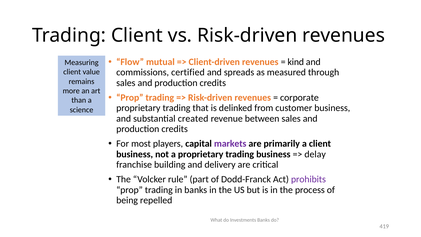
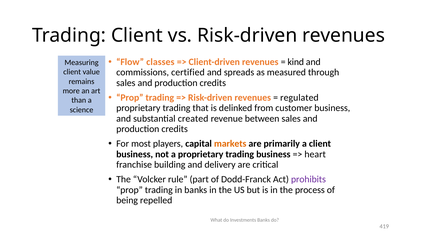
mutual: mutual -> classes
corporate: corporate -> regulated
markets colour: purple -> orange
delay: delay -> heart
